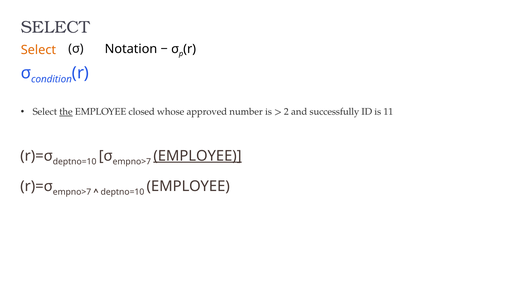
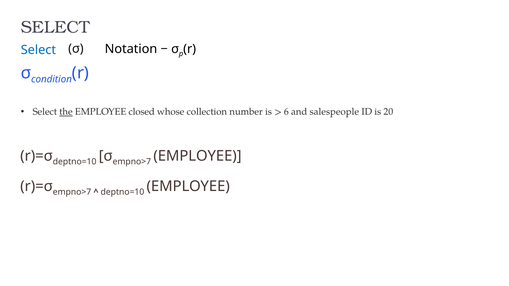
Select at (38, 50) colour: orange -> blue
approved: approved -> collection
2: 2 -> 6
successfully: successfully -> salespeople
11: 11 -> 20
EMPLOYEE at (197, 156) underline: present -> none
